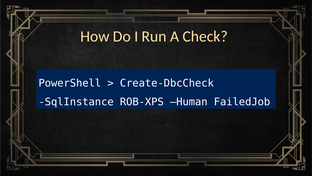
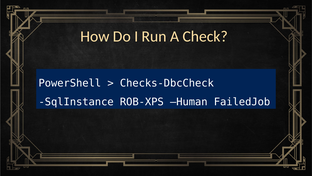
Create-DbcCheck: Create-DbcCheck -> Checks-DbcCheck
